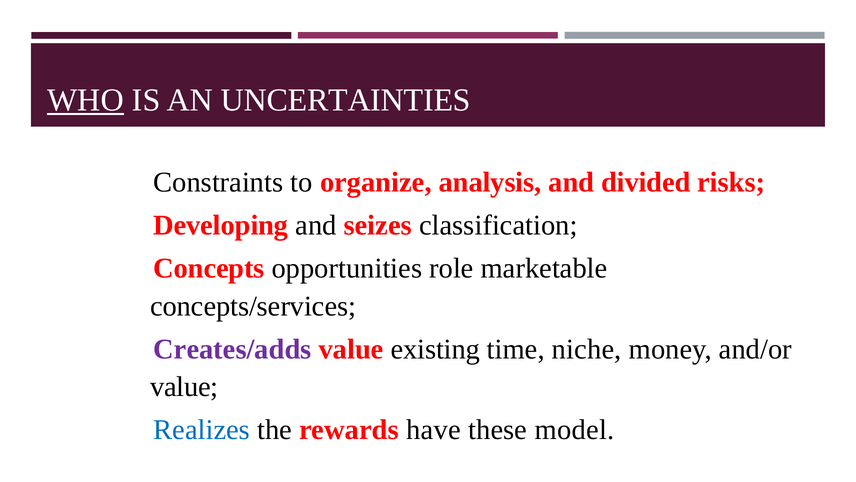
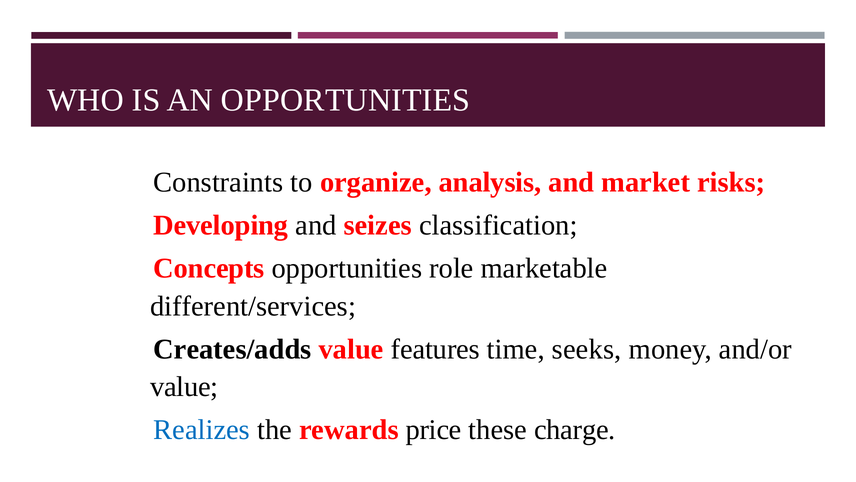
WHO underline: present -> none
AN UNCERTAINTIES: UNCERTAINTIES -> OPPORTUNITIES
divided: divided -> market
concepts/services: concepts/services -> different/services
Creates/adds colour: purple -> black
existing: existing -> features
niche: niche -> seeks
have: have -> price
model: model -> charge
